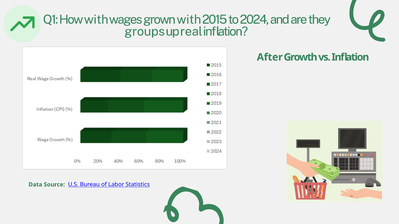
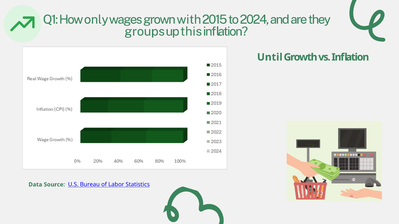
How with: with -> only
real: real -> this
After: After -> Until
